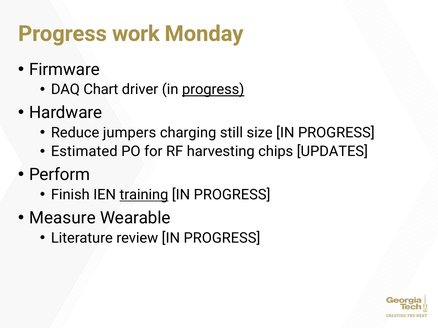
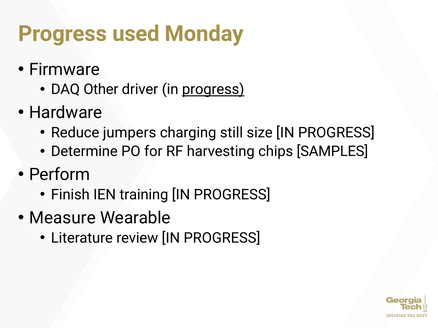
work: work -> used
Chart: Chart -> Other
Estimated: Estimated -> Determine
UPDATES: UPDATES -> SAMPLES
training underline: present -> none
